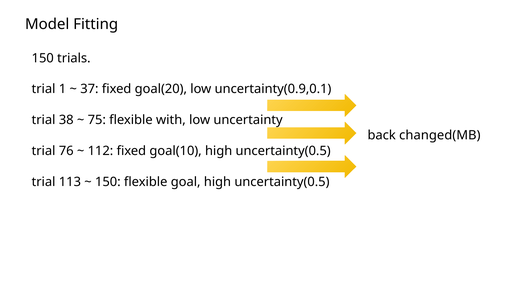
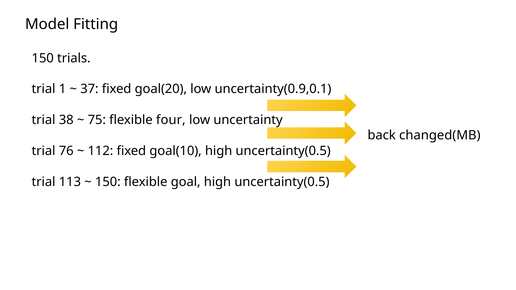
with: with -> four
